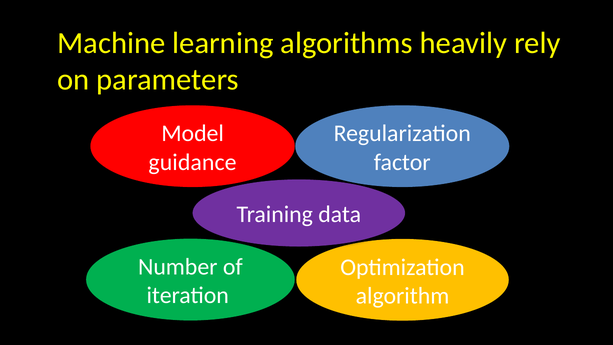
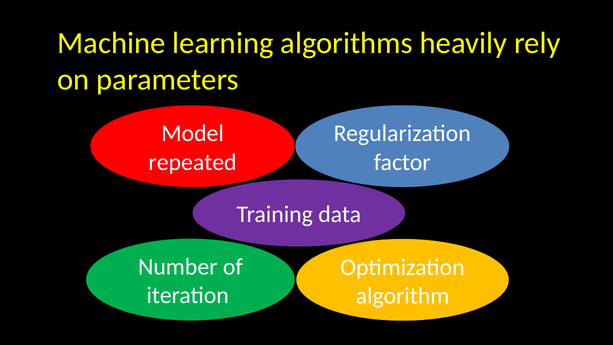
guidance: guidance -> repeated
